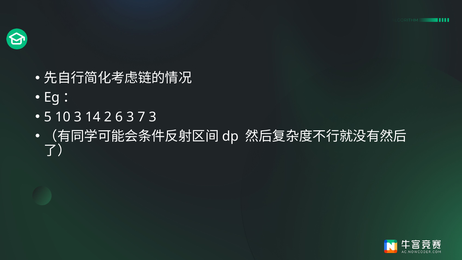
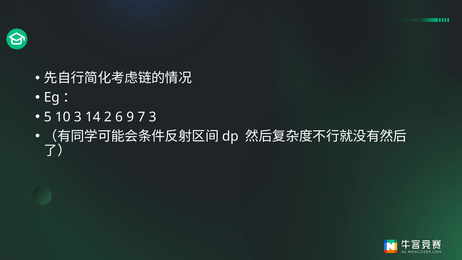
6 3: 3 -> 9
